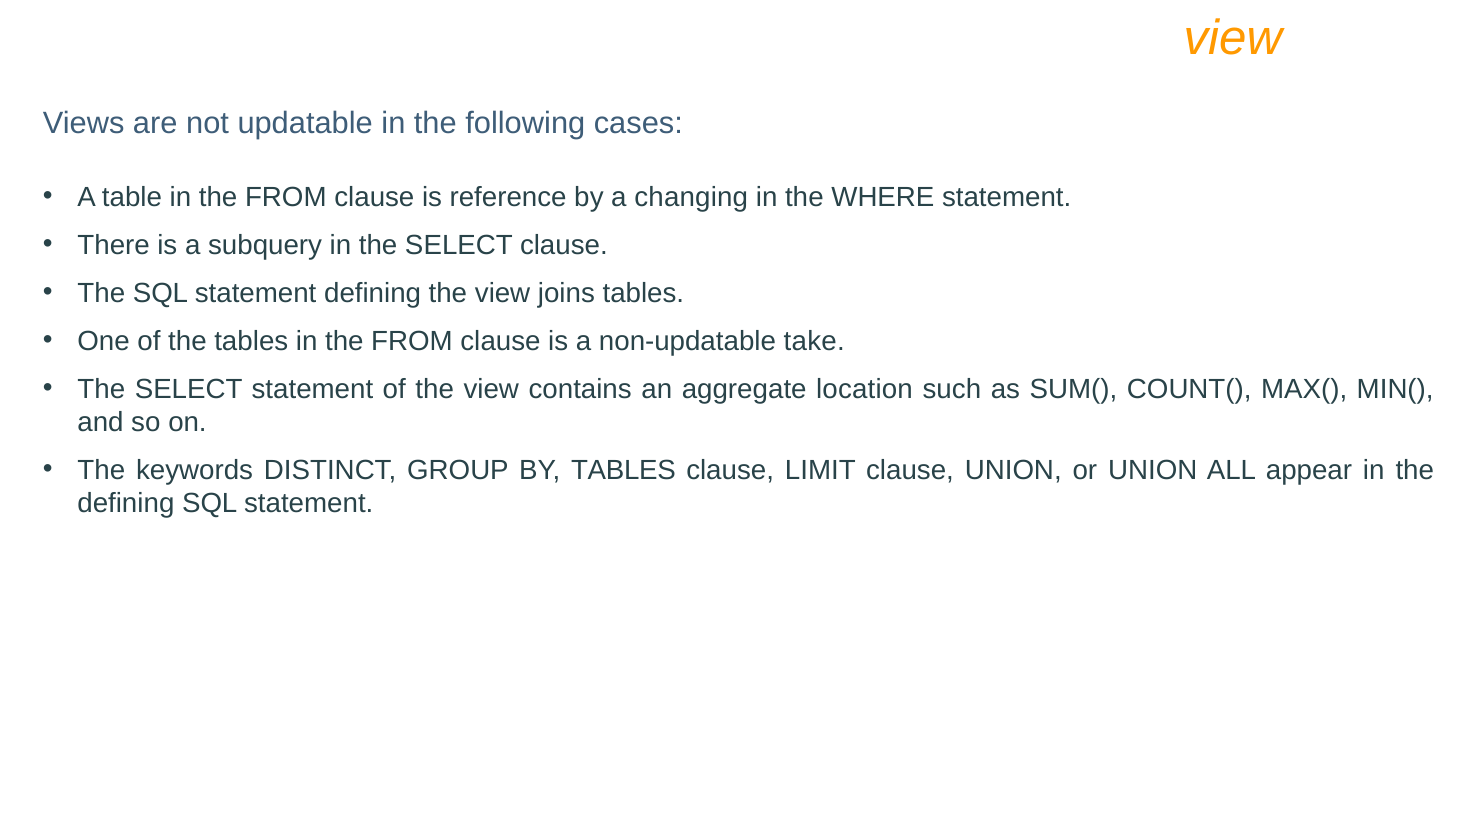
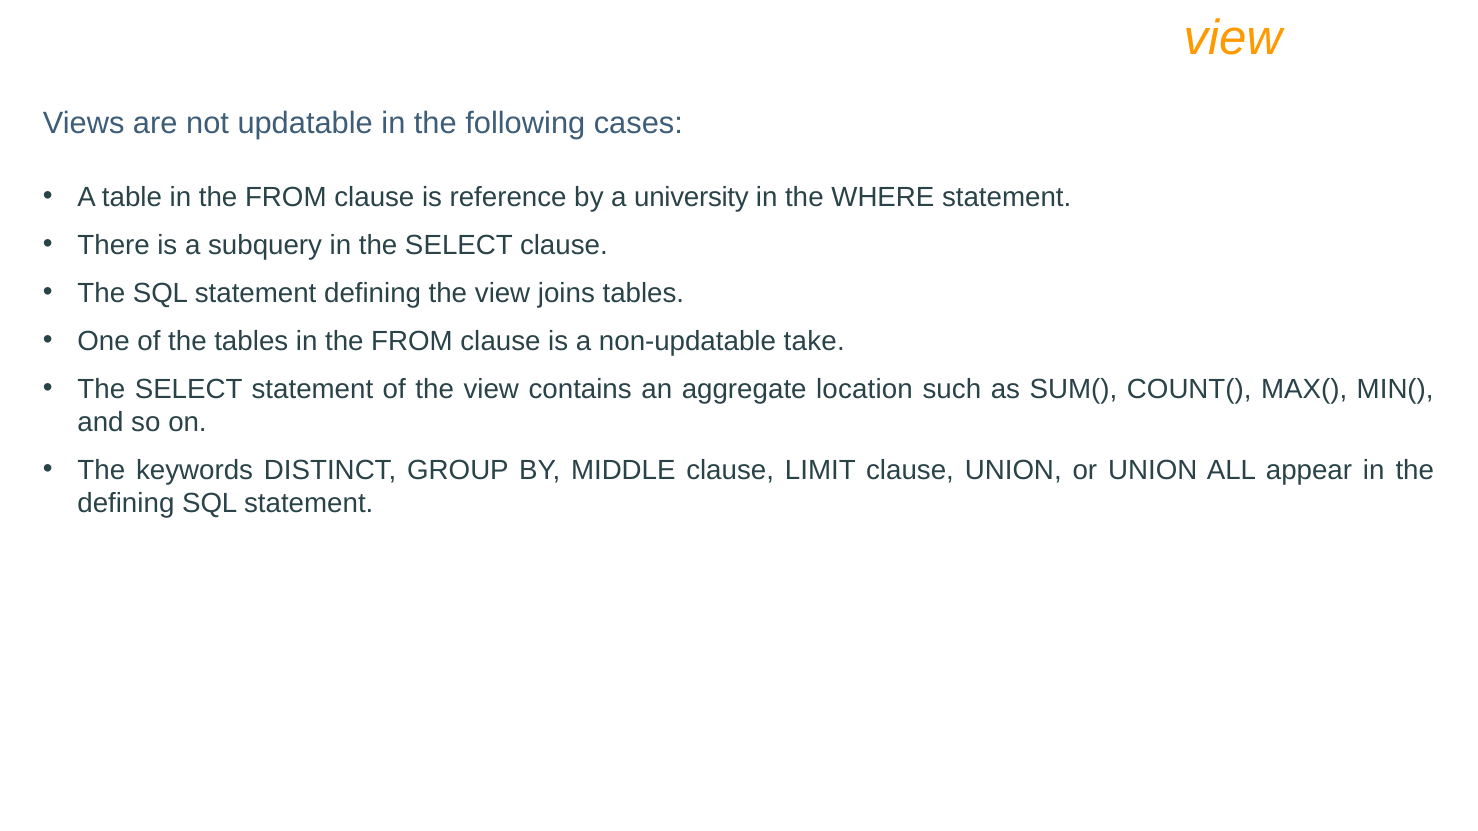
changing: changing -> university
BY TABLES: TABLES -> MIDDLE
